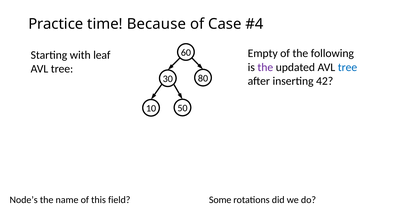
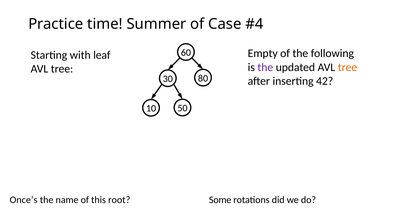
Because: Because -> Summer
tree at (347, 67) colour: blue -> orange
Node’s: Node’s -> Once’s
field: field -> root
